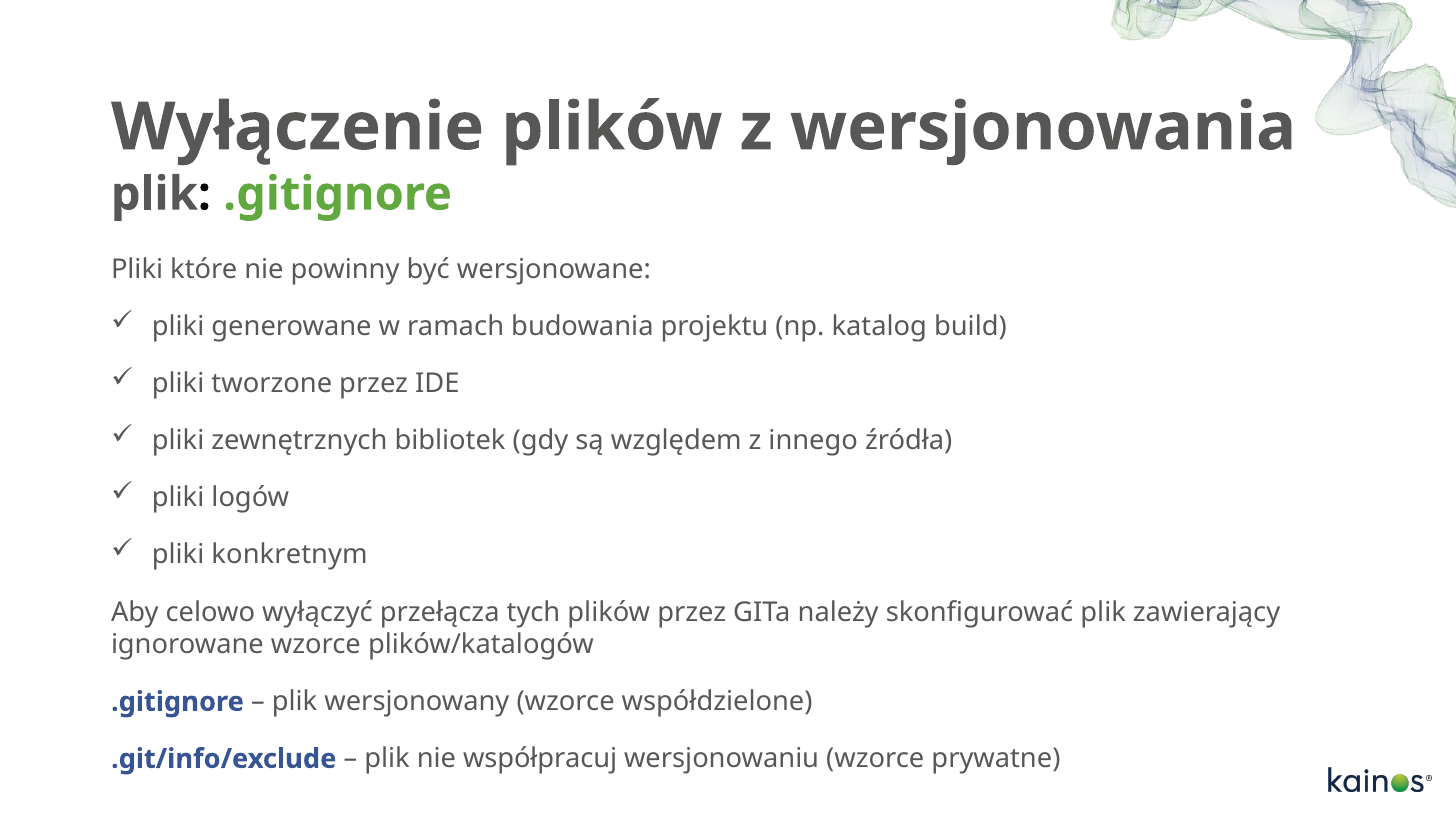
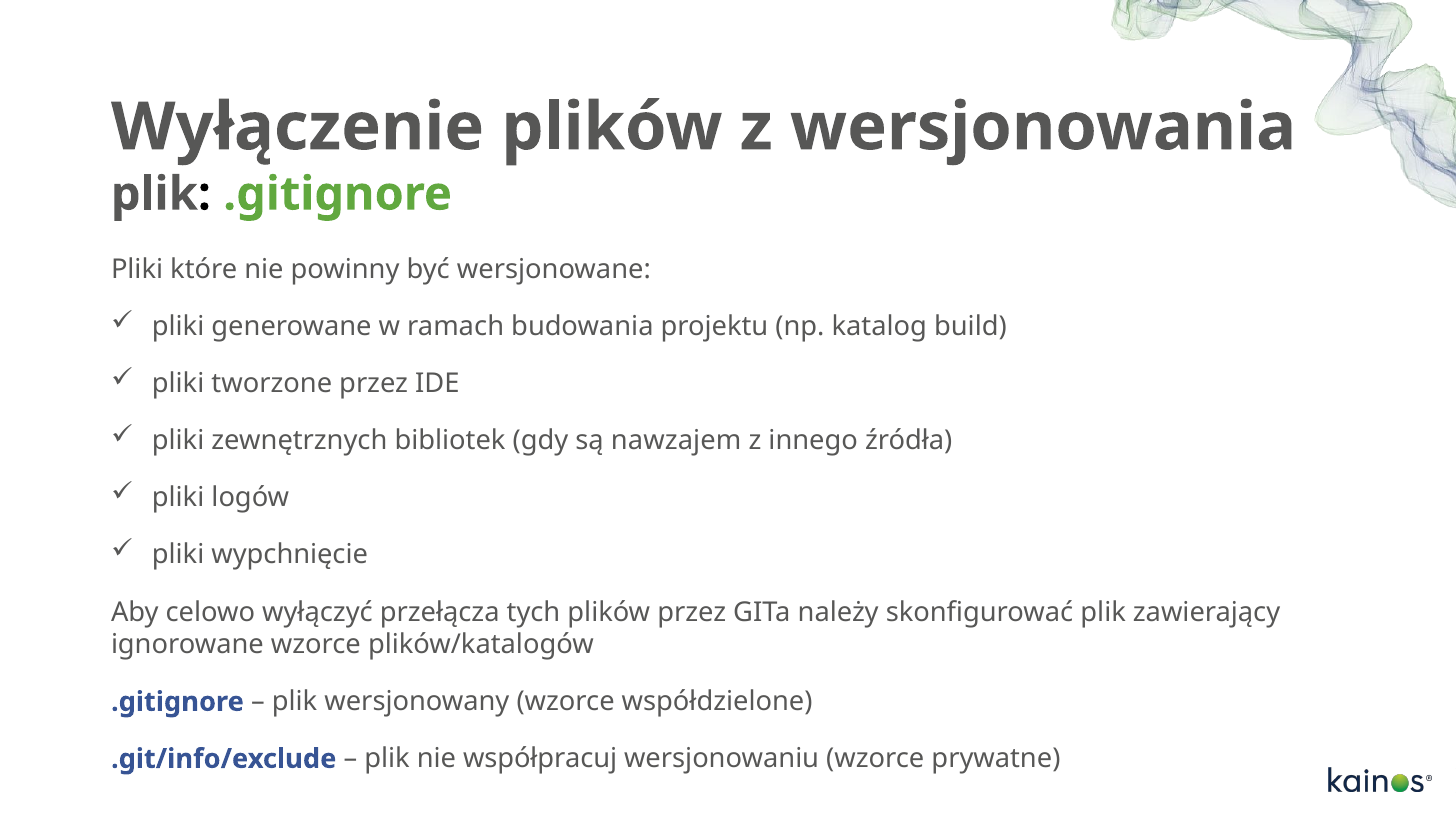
względem: względem -> nawzajem
konkretnym: konkretnym -> wypchnięcie
